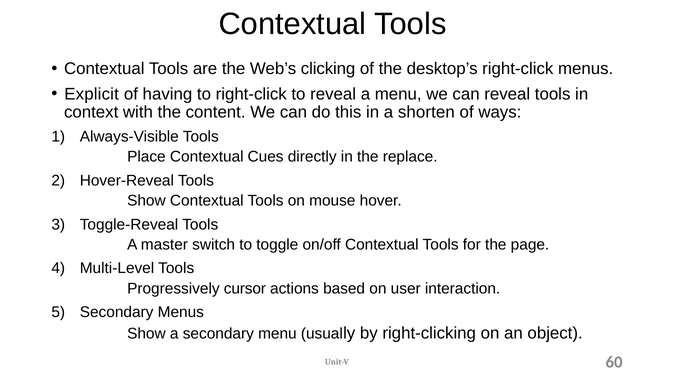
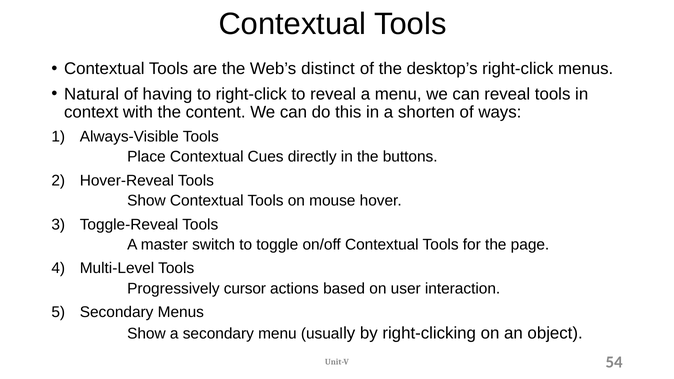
clicking: clicking -> distinct
Explicit: Explicit -> Natural
replace: replace -> buttons
60: 60 -> 54
